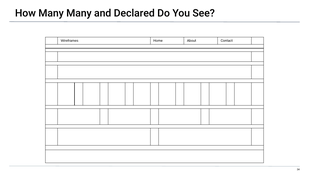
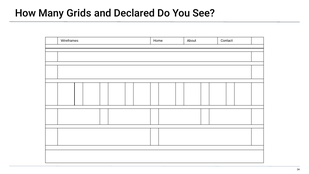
Many Many: Many -> Grids
